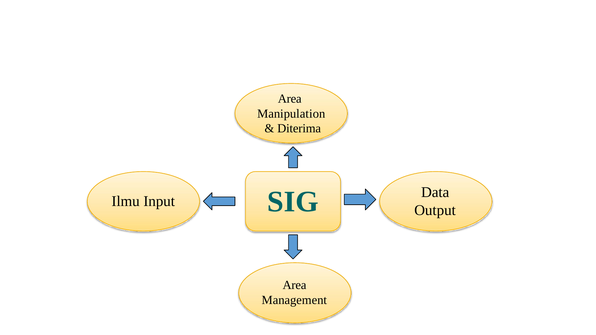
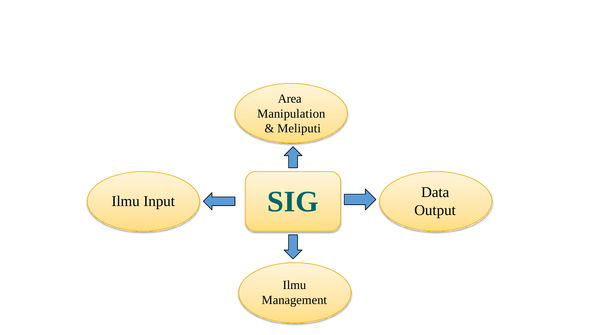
Diterima: Diterima -> Meliputi
Area at (295, 285): Area -> Ilmu
